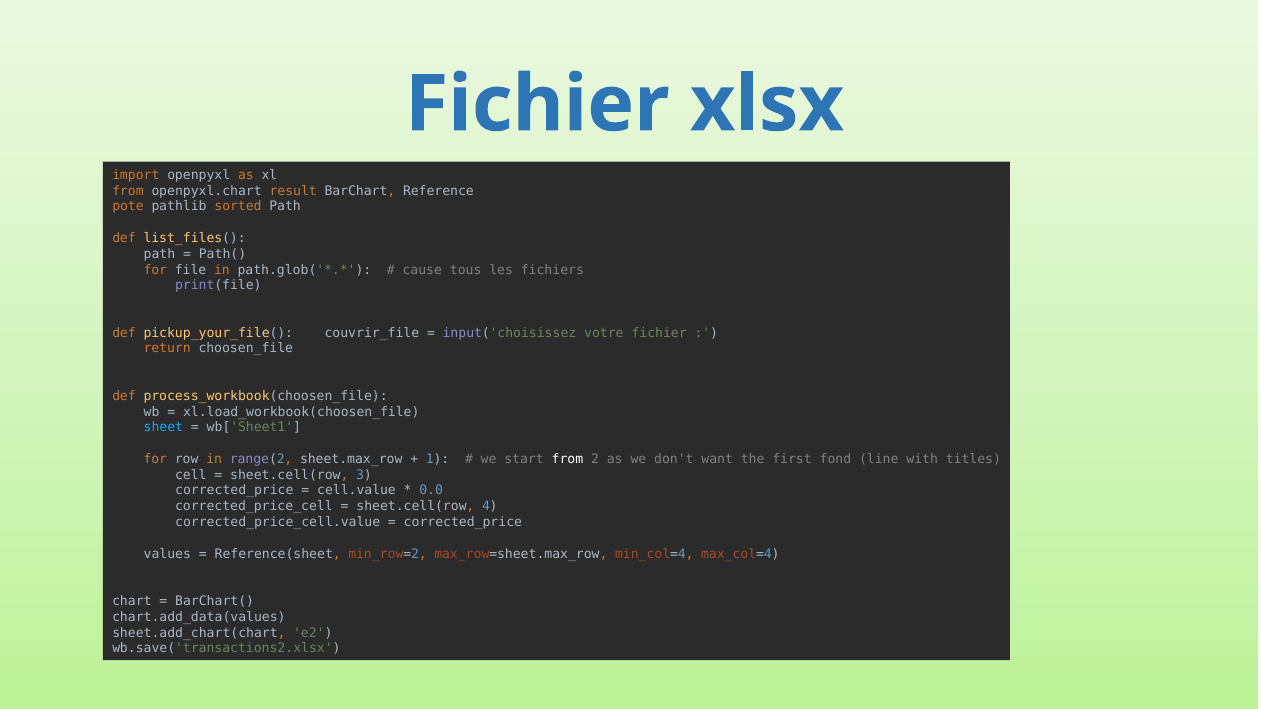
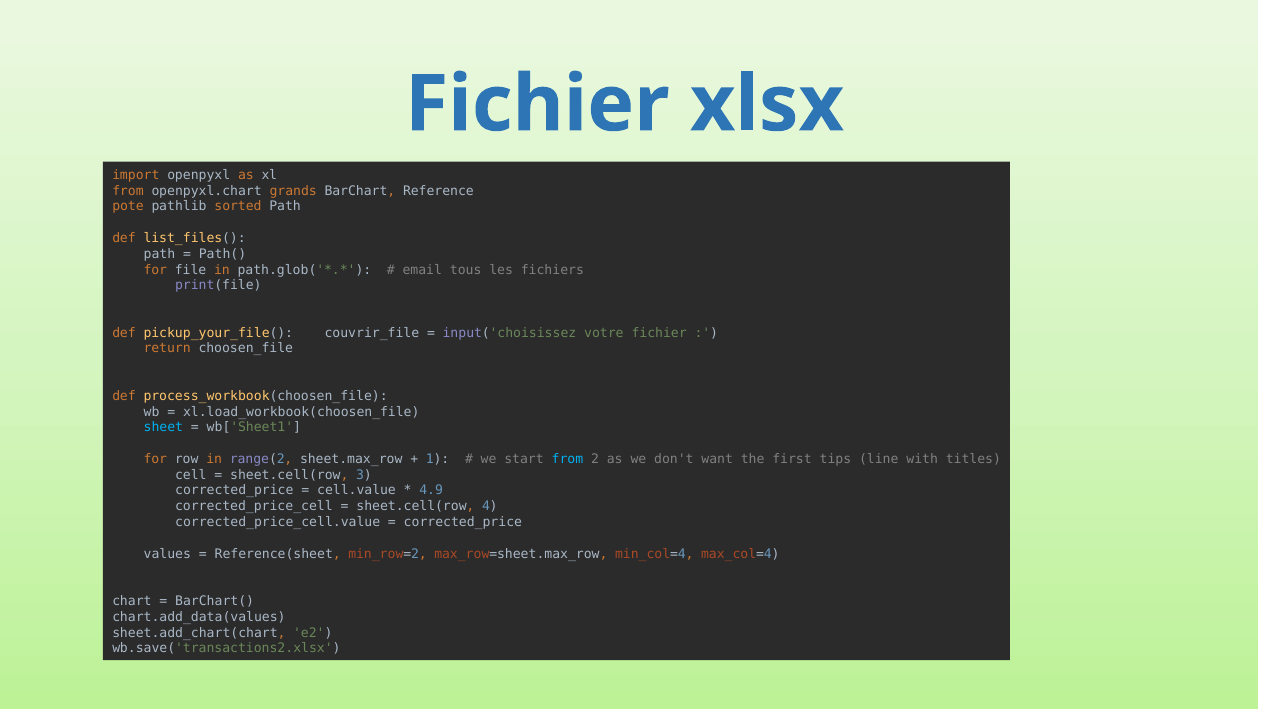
result: result -> grands
cause: cause -> email
from at (567, 459) colour: white -> light blue
fond: fond -> tips
0.0: 0.0 -> 4.9
